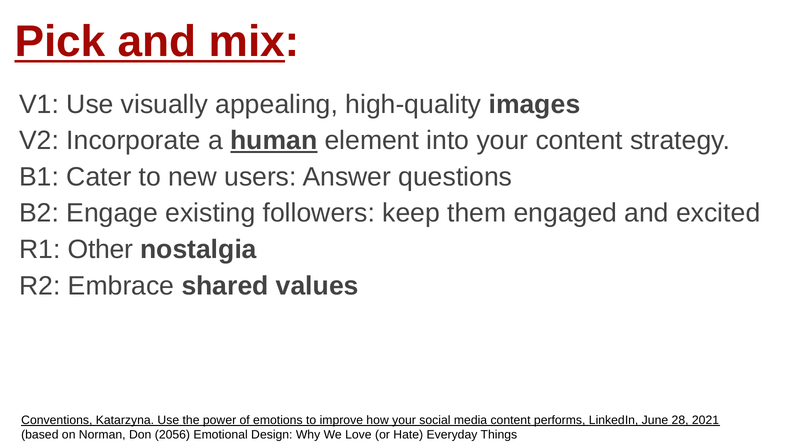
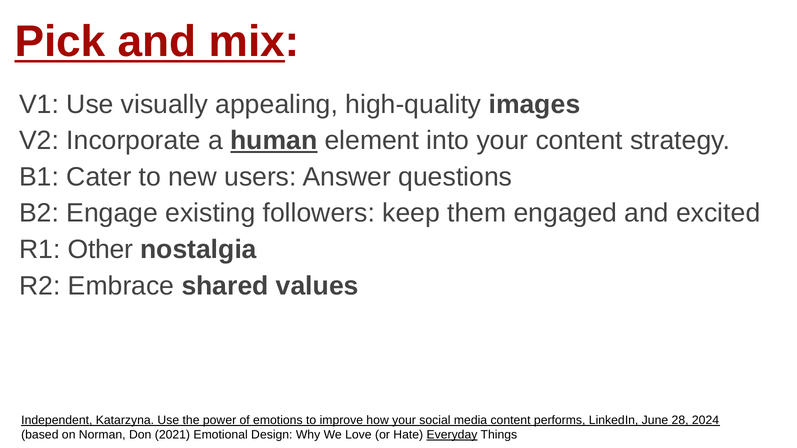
Conventions: Conventions -> Independent
2021: 2021 -> 2024
2056: 2056 -> 2021
Everyday underline: none -> present
